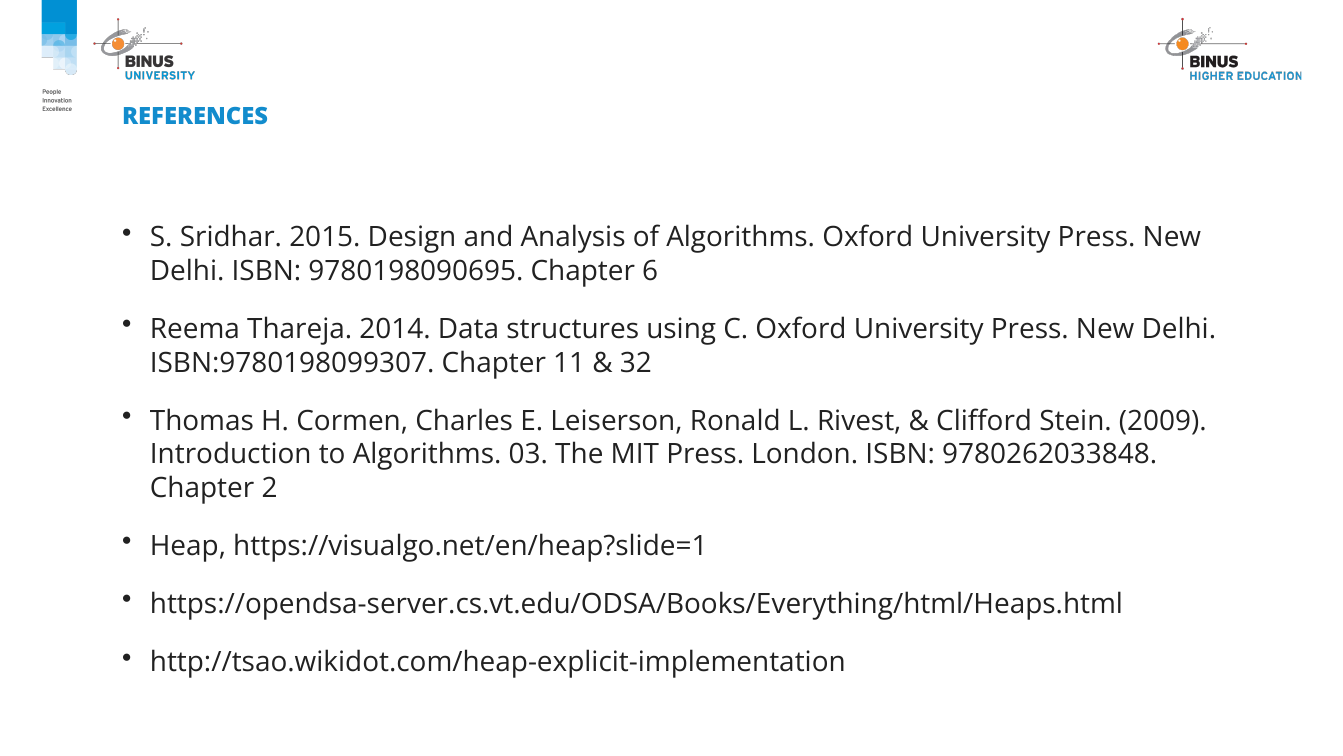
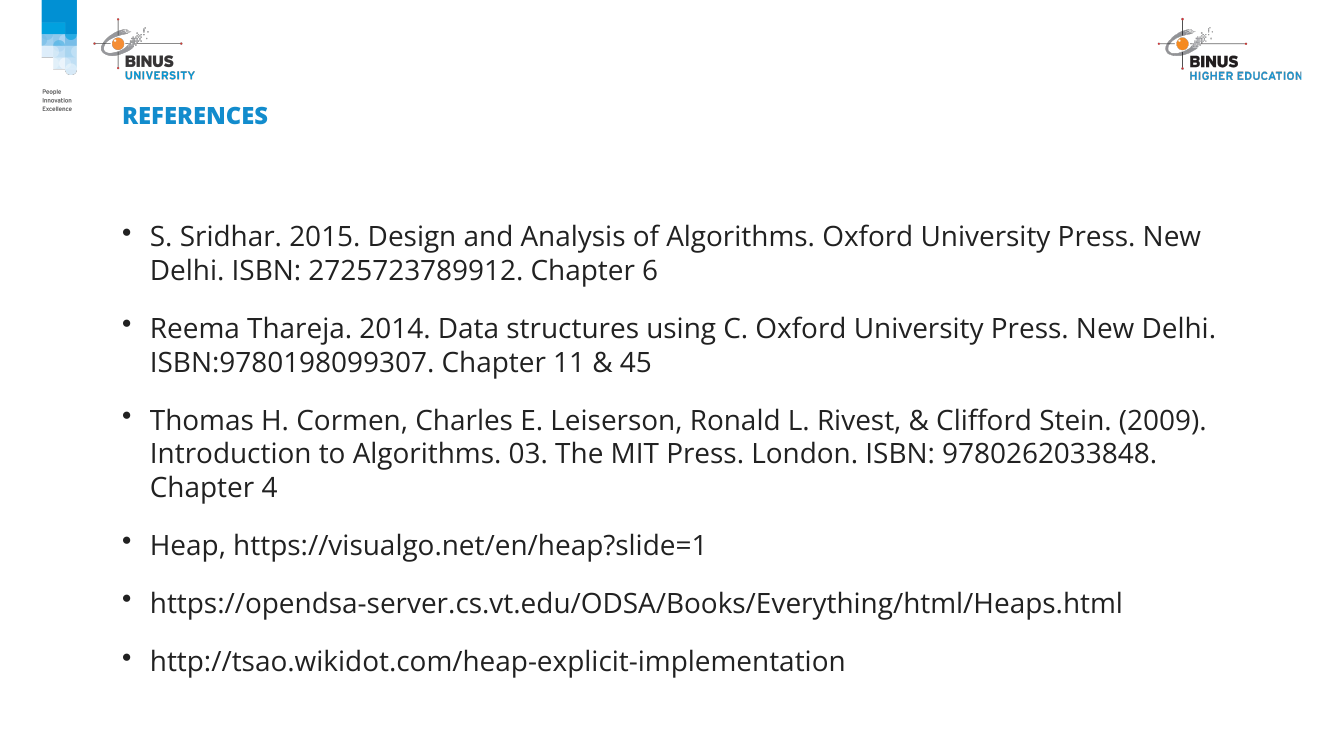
9780198090695: 9780198090695 -> 2725723789912
32: 32 -> 45
2: 2 -> 4
